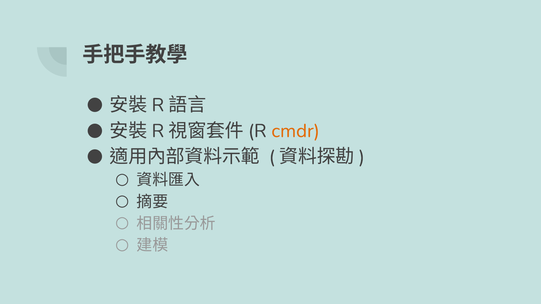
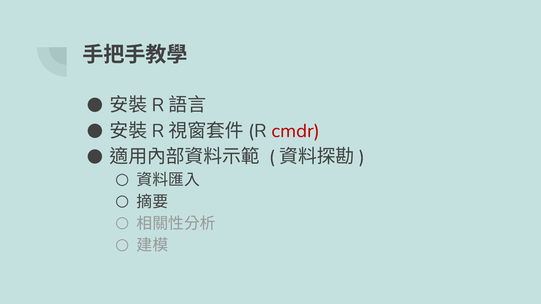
cmdr colour: orange -> red
